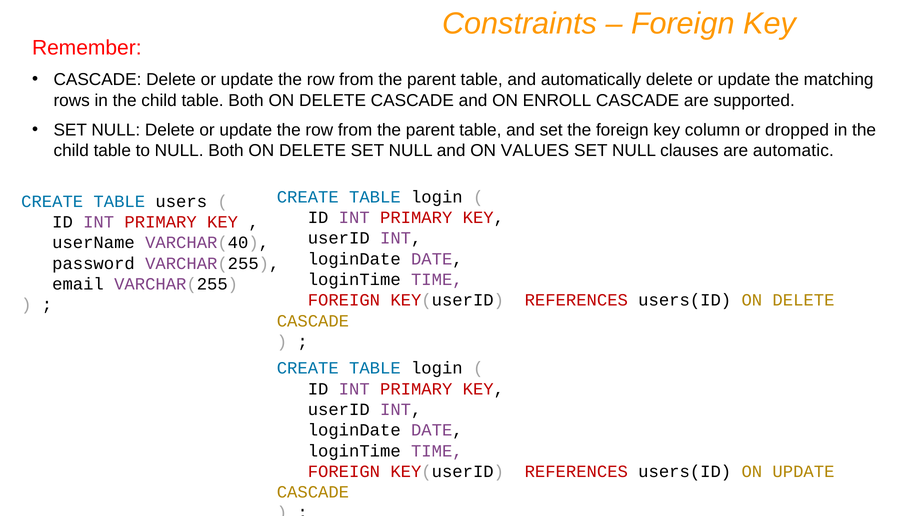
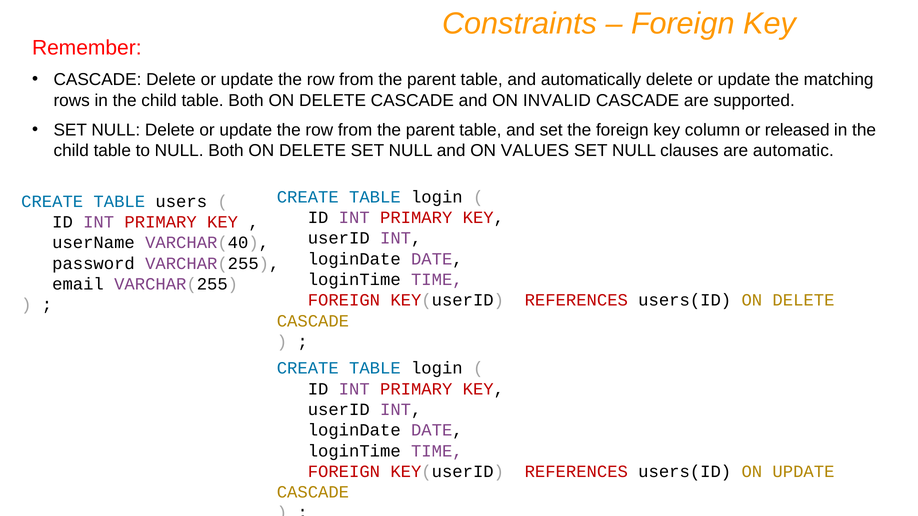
ENROLL: ENROLL -> INVALID
dropped: dropped -> released
